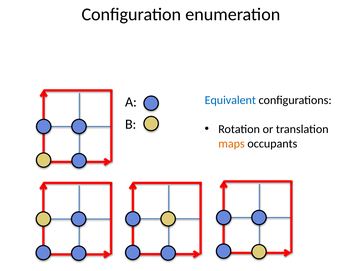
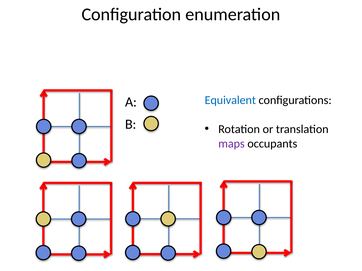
maps colour: orange -> purple
